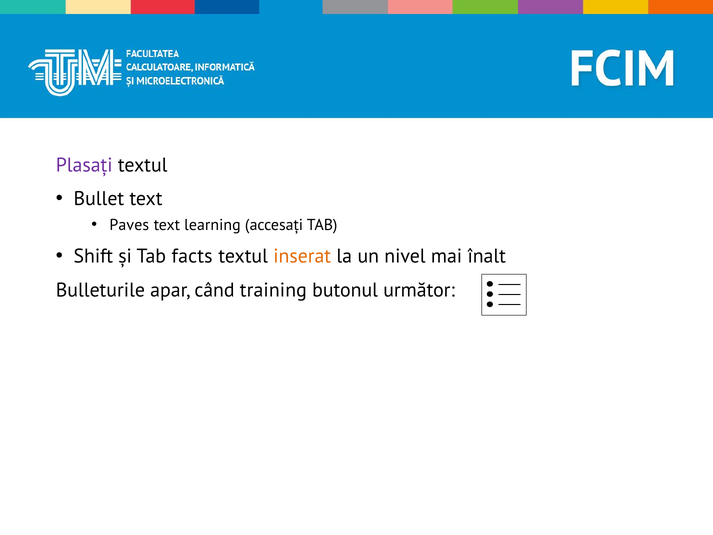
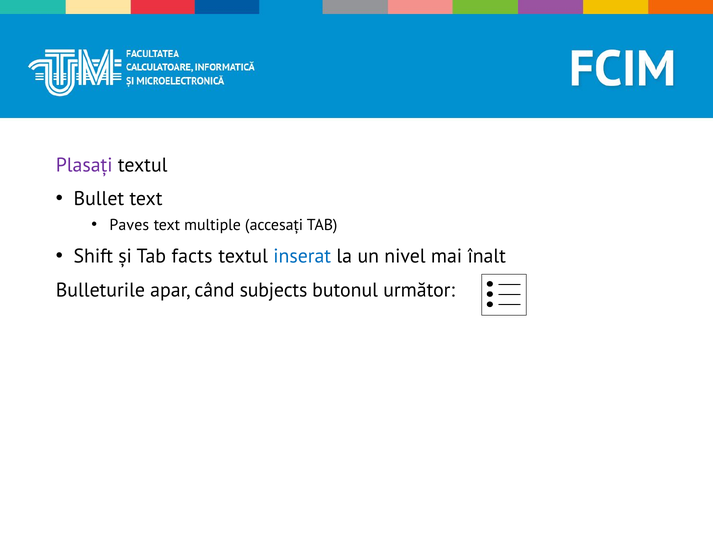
learning: learning -> multiple
inserat colour: orange -> blue
training: training -> subjects
